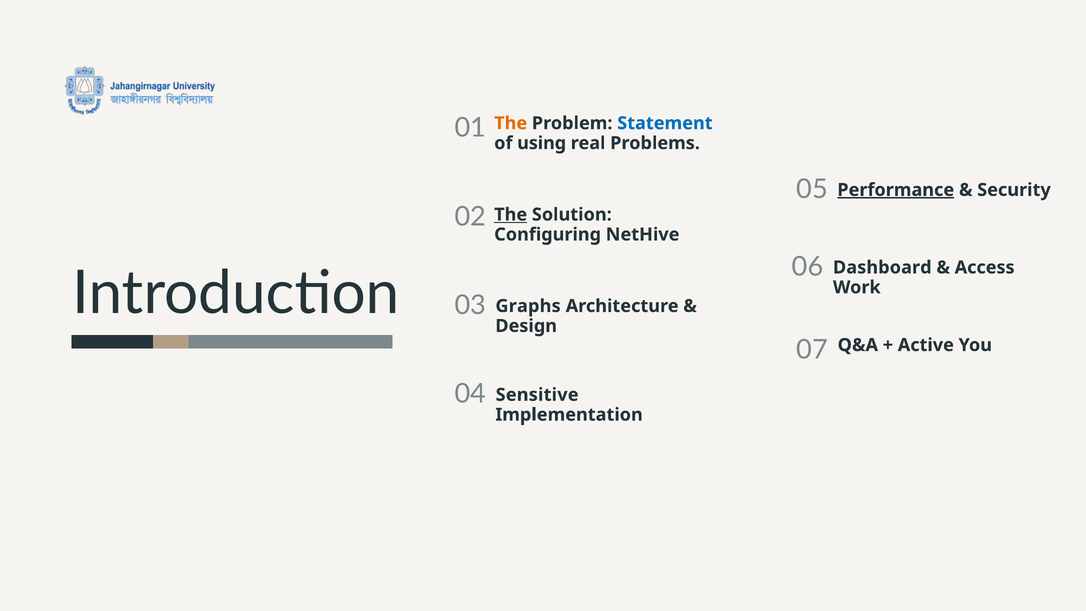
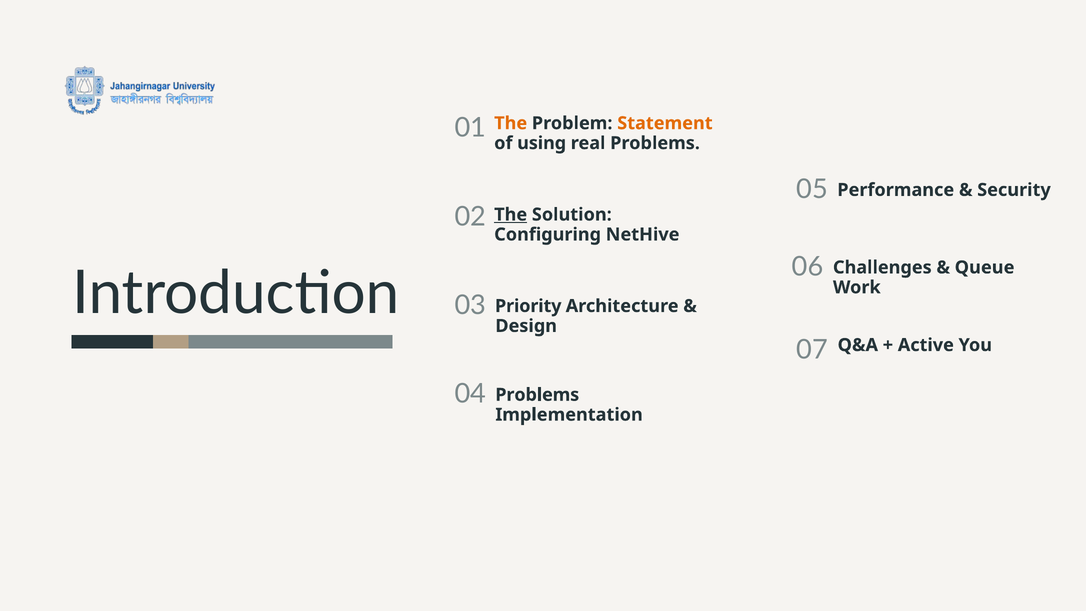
Statement colour: blue -> orange
Performance underline: present -> none
Dashboard: Dashboard -> Challenges
Access: Access -> Queue
Graphs: Graphs -> Priority
Sensitive at (537, 395): Sensitive -> Problems
